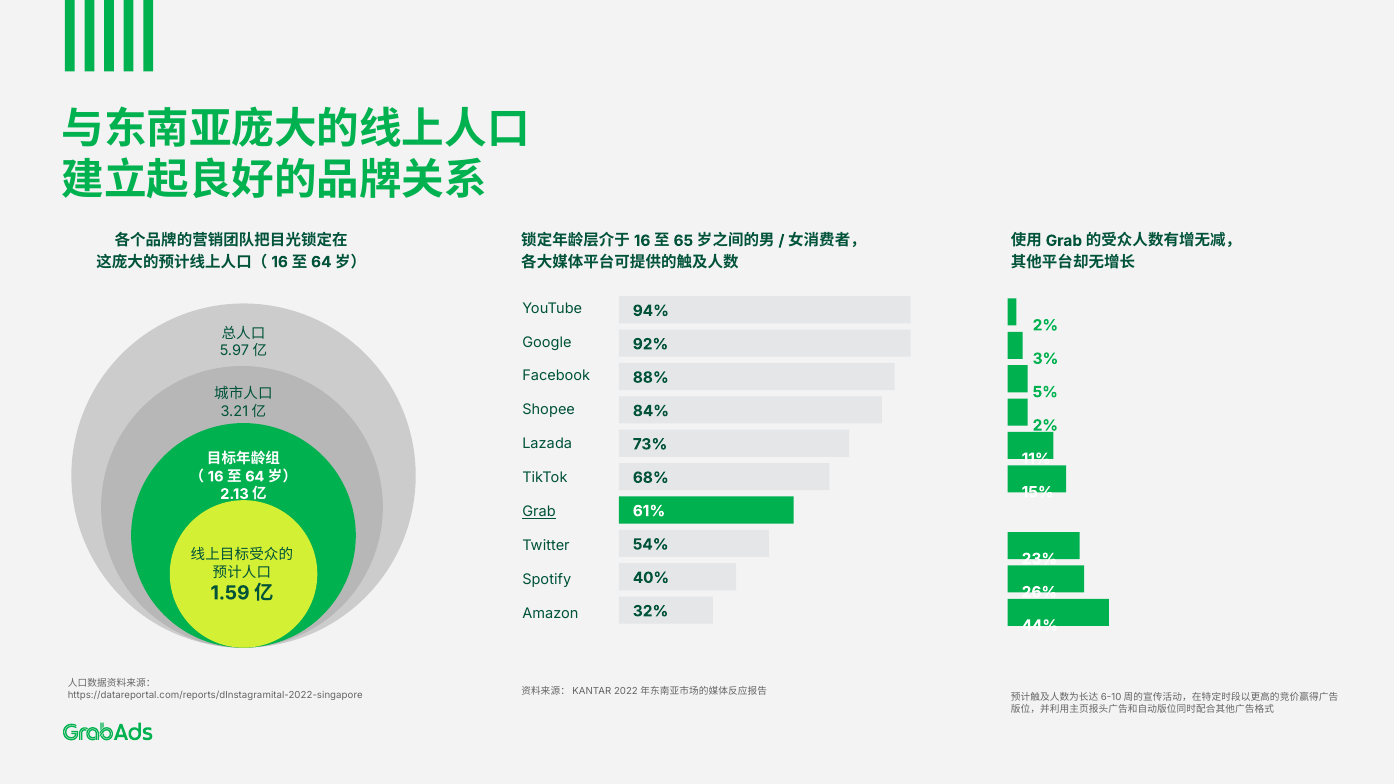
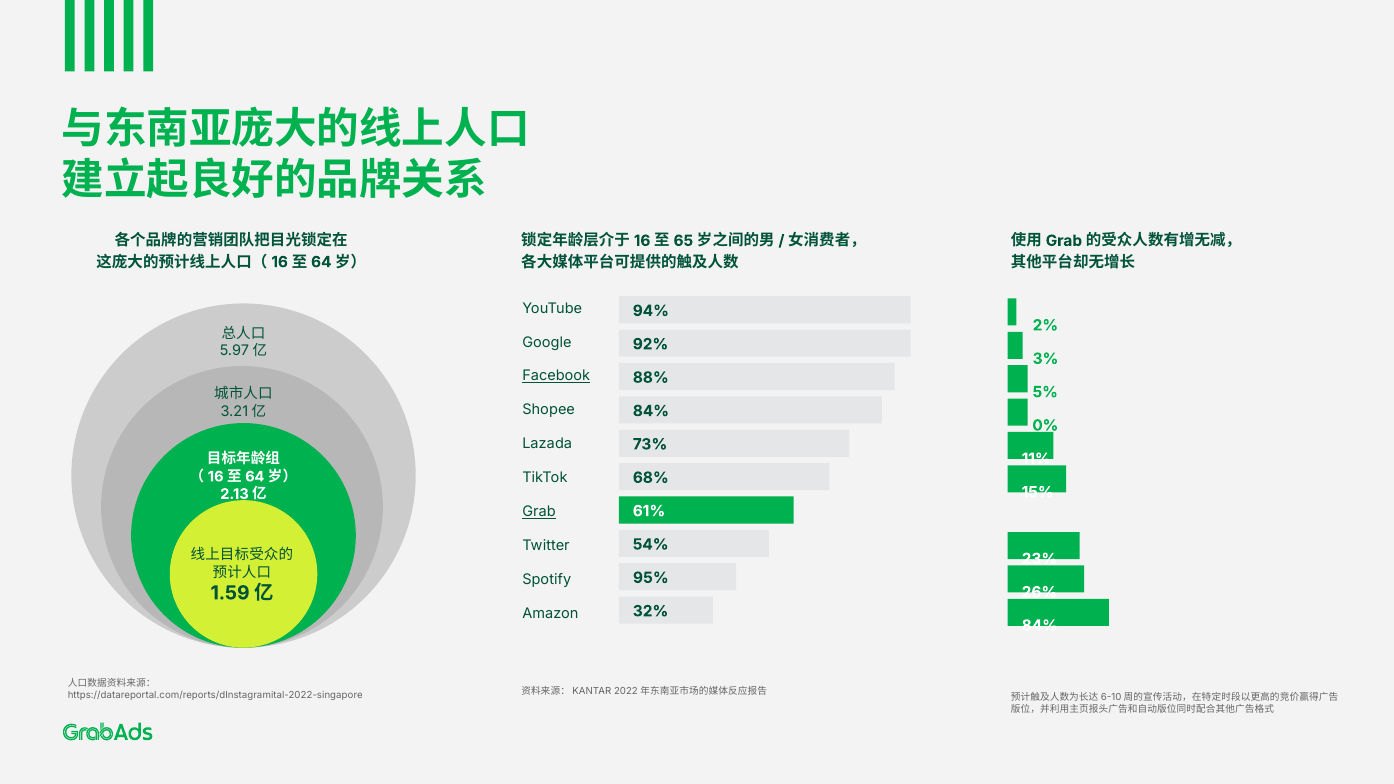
Facebook underline: none -> present
2% at (1045, 426): 2% -> 0%
40%: 40% -> 95%
44% at (1040, 626): 44% -> 84%
